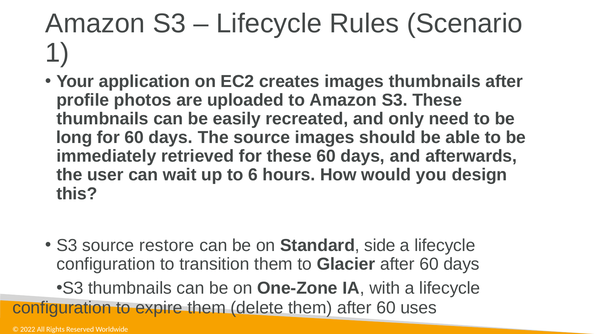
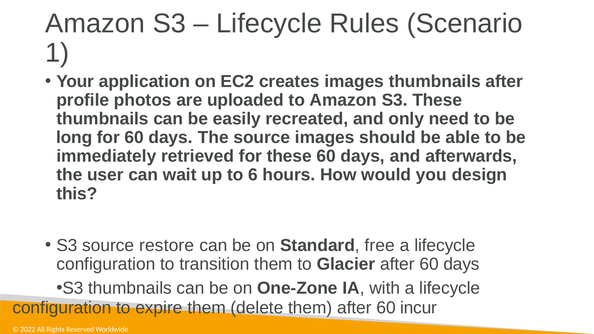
side: side -> free
uses: uses -> incur
